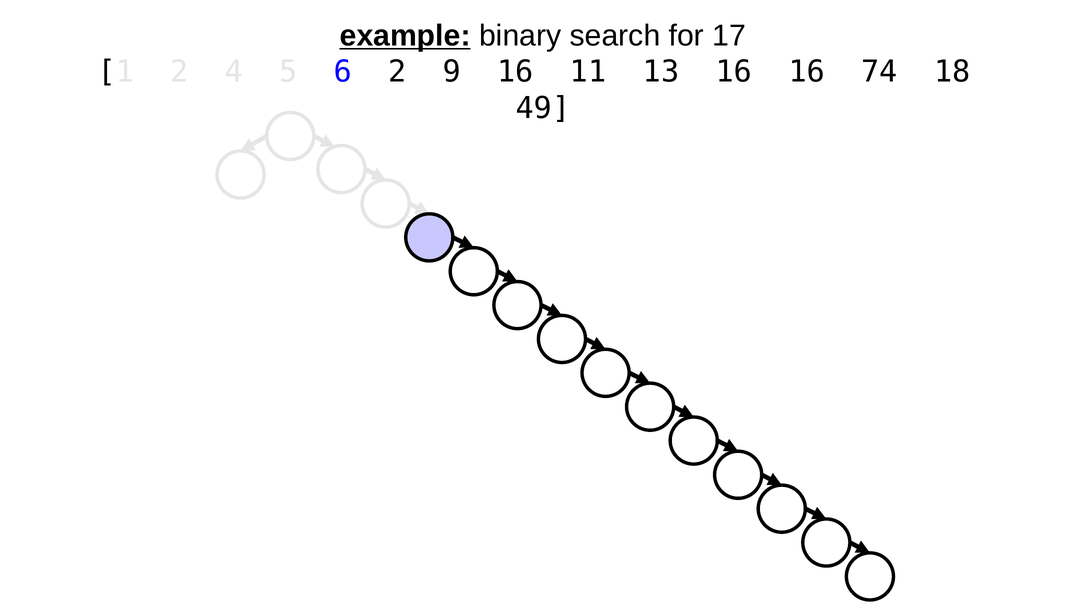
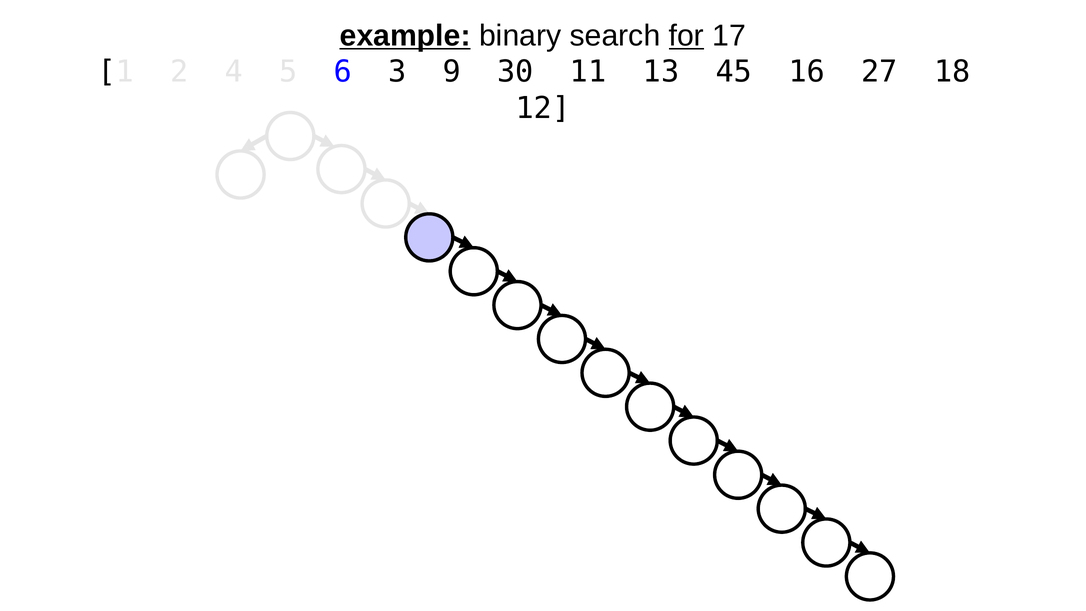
for underline: none -> present
6 2: 2 -> 3
9 16: 16 -> 30
13 16: 16 -> 45
74: 74 -> 27
49: 49 -> 12
